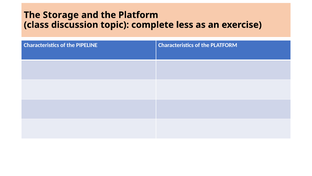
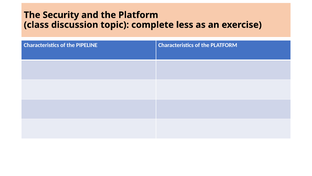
Storage: Storage -> Security
